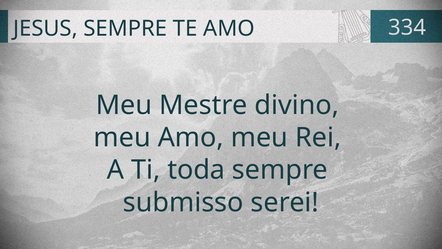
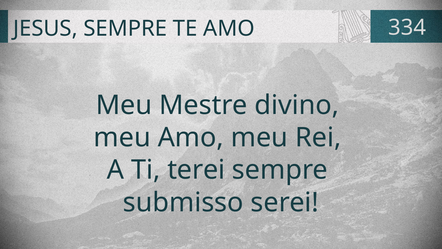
toda: toda -> terei
